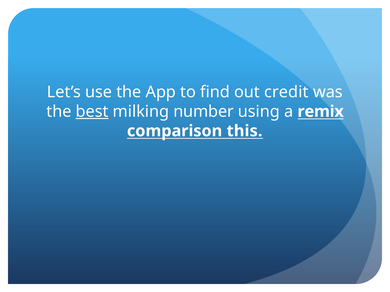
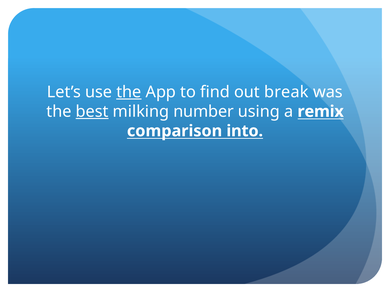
the at (129, 92) underline: none -> present
credit: credit -> break
this: this -> into
